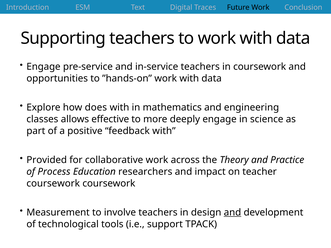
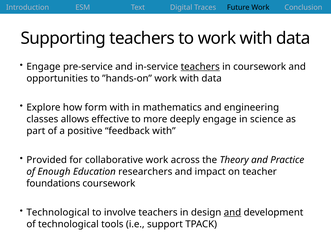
teachers at (200, 67) underline: none -> present
does: does -> form
Process: Process -> Enough
coursework at (53, 184): coursework -> foundations
Measurement at (58, 213): Measurement -> Technological
